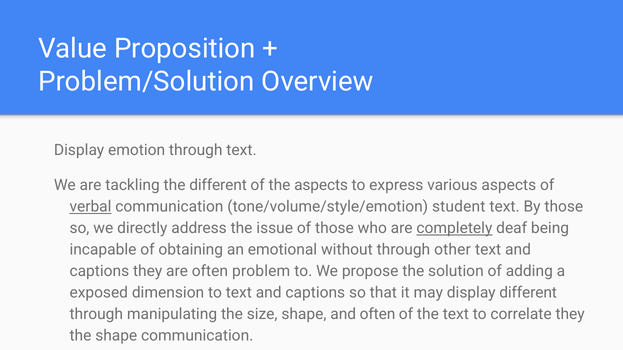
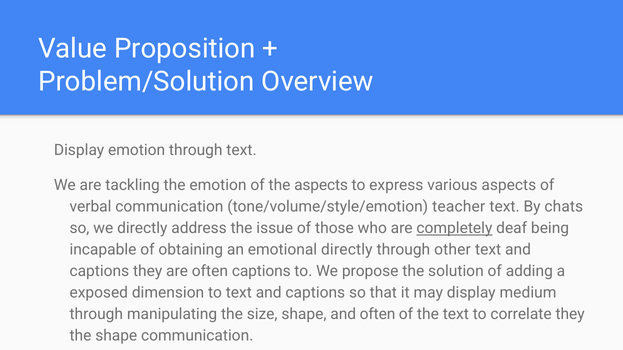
the different: different -> emotion
verbal underline: present -> none
student: student -> teacher
By those: those -> chats
emotional without: without -> directly
often problem: problem -> captions
display different: different -> medium
